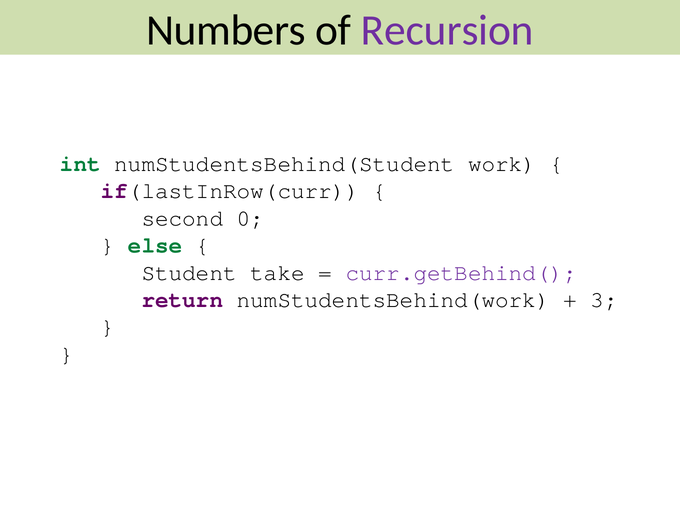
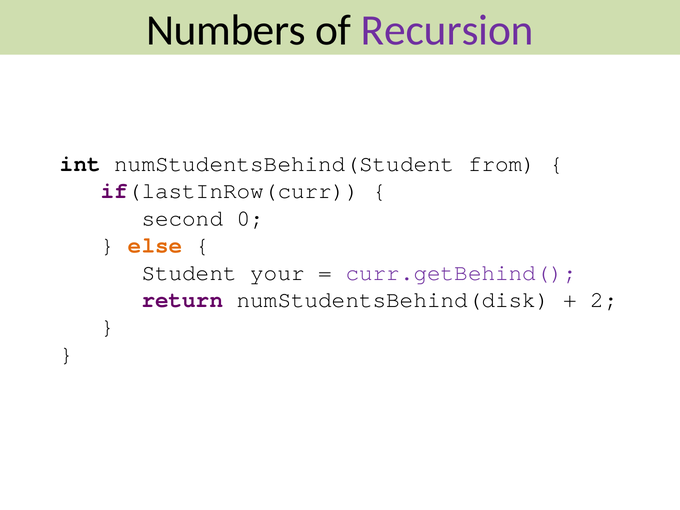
int colour: green -> black
work: work -> from
else colour: green -> orange
take: take -> your
numStudentsBehind(work: numStudentsBehind(work -> numStudentsBehind(disk
3: 3 -> 2
